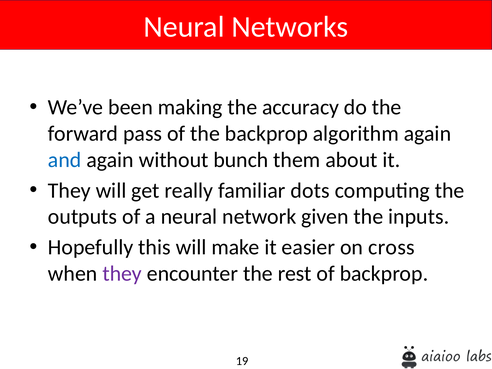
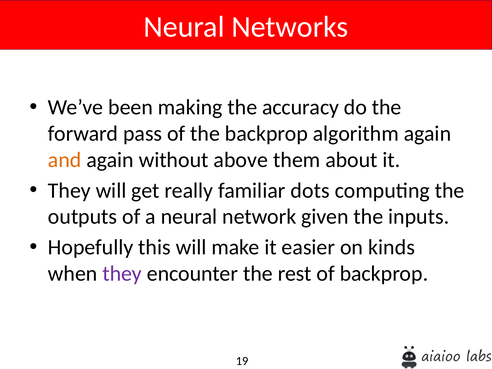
and colour: blue -> orange
bunch: bunch -> above
cross: cross -> kinds
